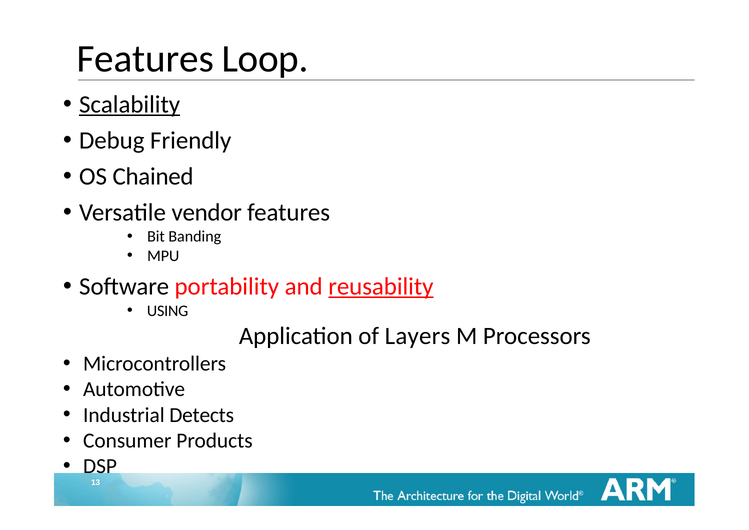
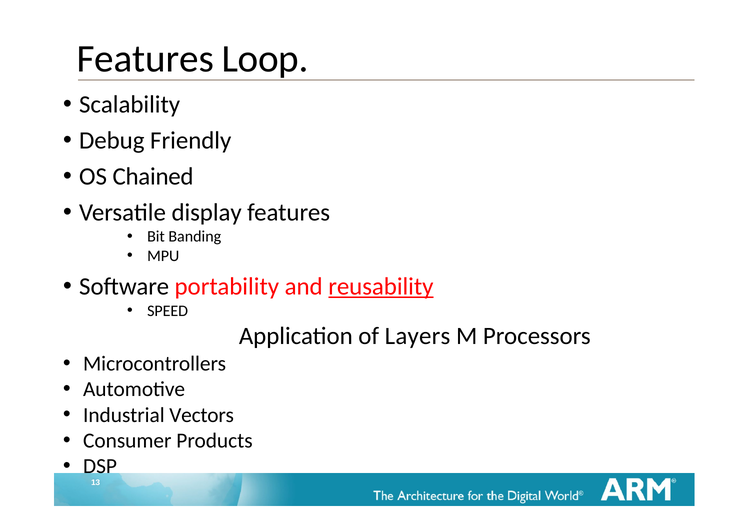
Scalability underline: present -> none
vendor: vendor -> display
USING: USING -> SPEED
Detects: Detects -> Vectors
